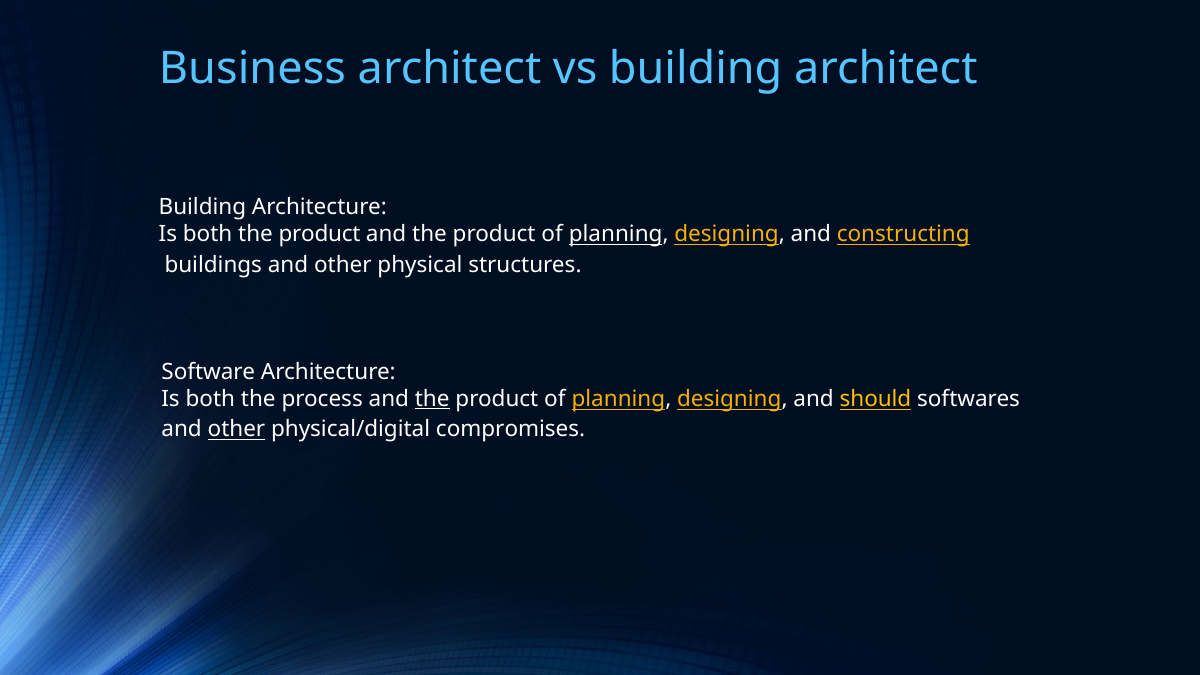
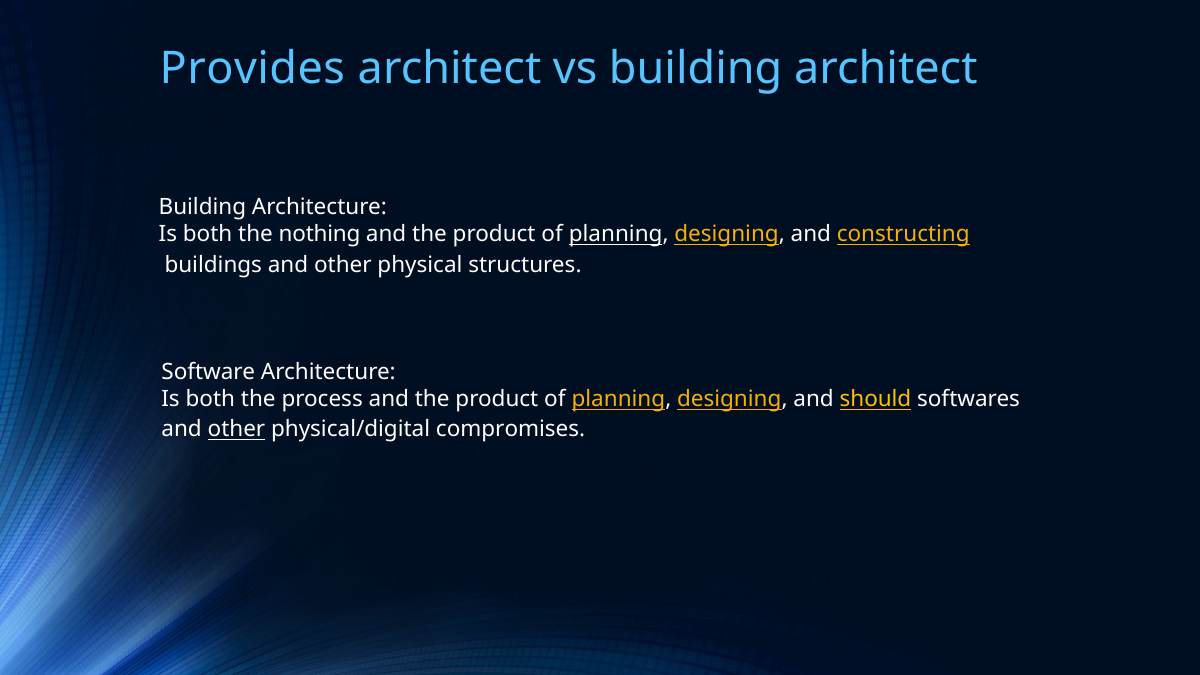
Business: Business -> Provides
both the product: product -> nothing
the at (432, 399) underline: present -> none
